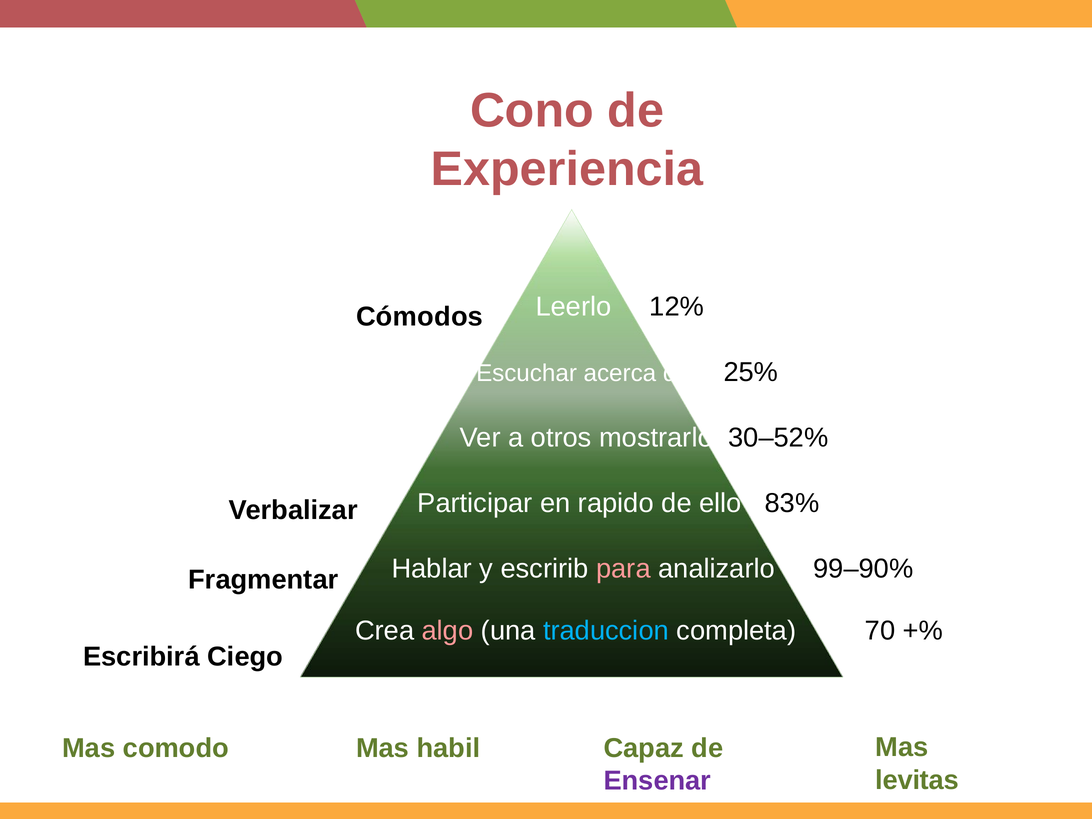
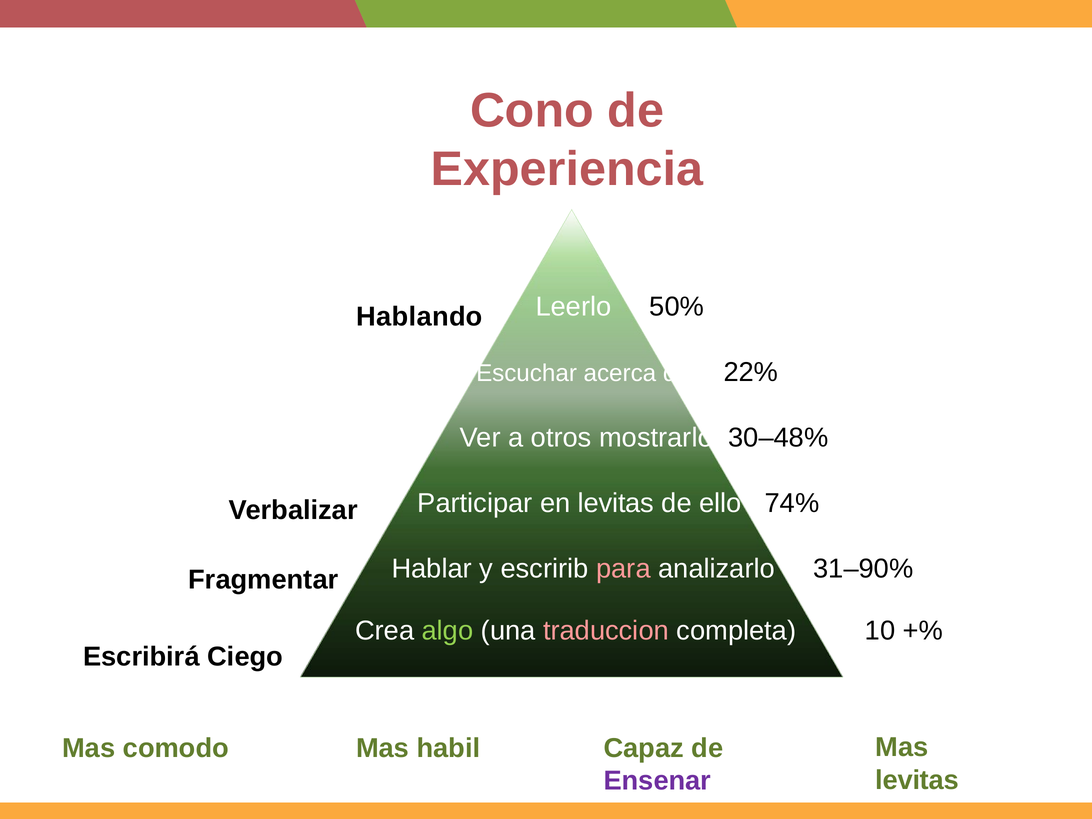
12%: 12% -> 50%
Cómodos: Cómodos -> Hablando
25%: 25% -> 22%
30–52%: 30–52% -> 30–48%
en rapido: rapido -> levitas
83%: 83% -> 74%
99–90%: 99–90% -> 31–90%
algo colour: pink -> light green
traduccion colour: light blue -> pink
70: 70 -> 10
